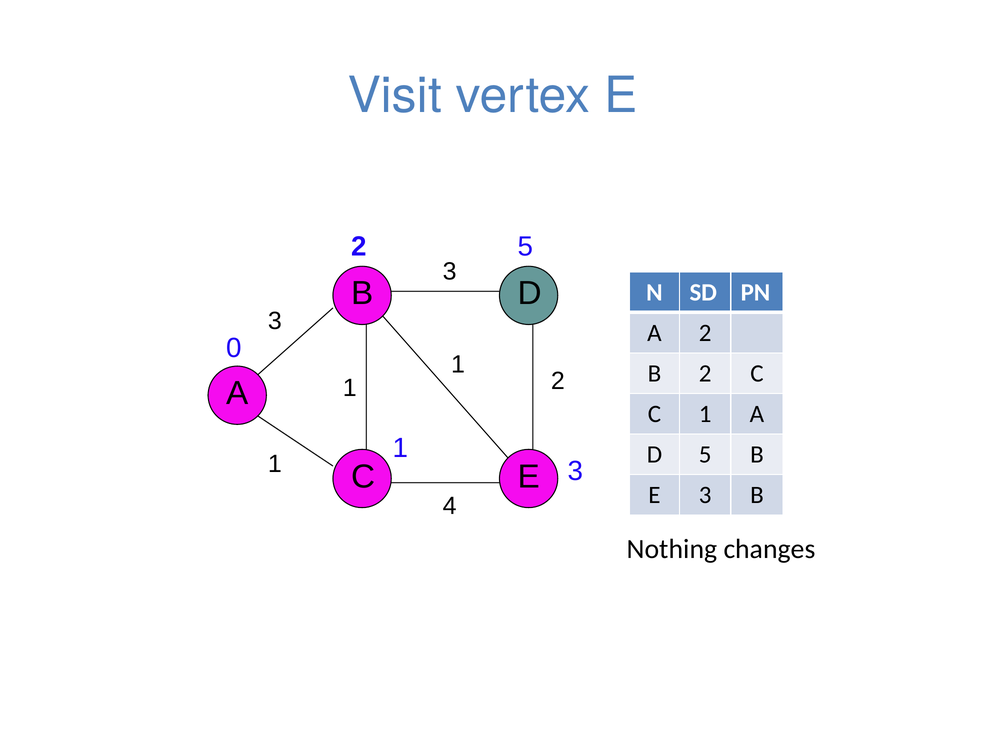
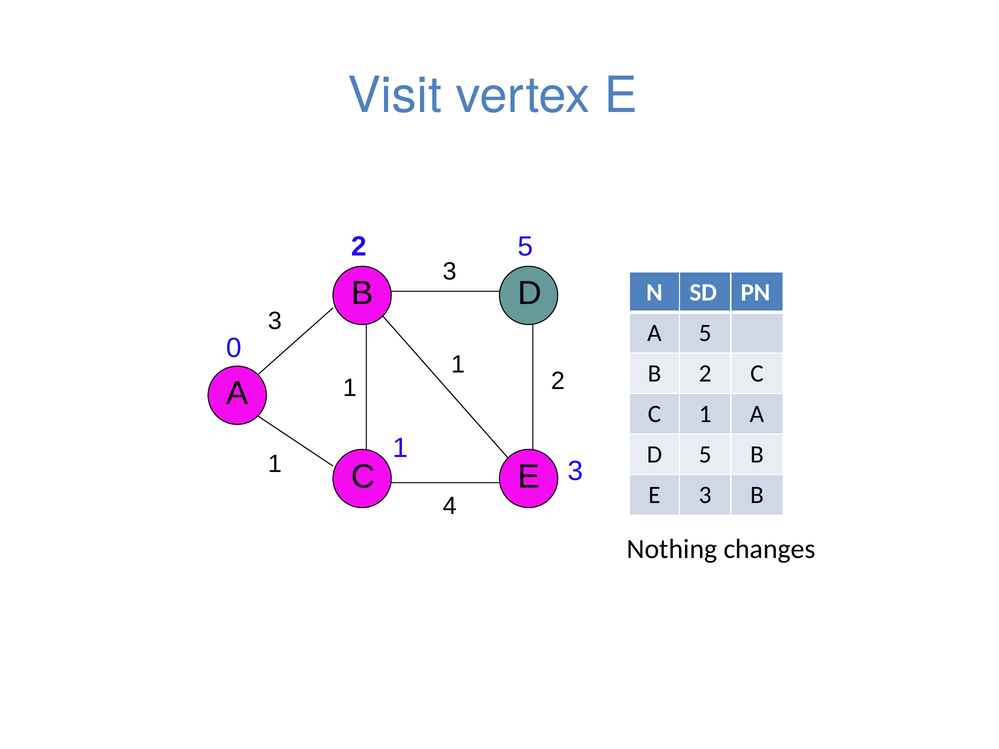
A 2: 2 -> 5
